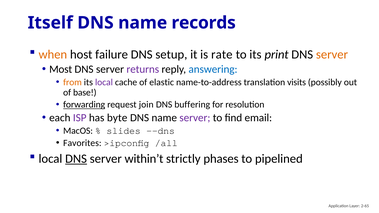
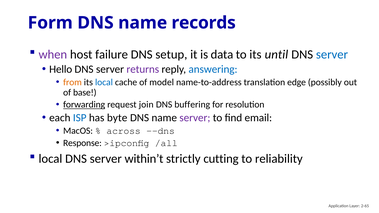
Itself: Itself -> Form
when colour: orange -> purple
rate: rate -> data
print: print -> until
server at (332, 54) colour: orange -> blue
Most: Most -> Hello
local at (104, 82) colour: purple -> blue
elastic: elastic -> model
visits: visits -> edge
ISP colour: purple -> blue
slides: slides -> across
Favorites: Favorites -> Response
DNS at (76, 159) underline: present -> none
phases: phases -> cutting
pipelined: pipelined -> reliability
